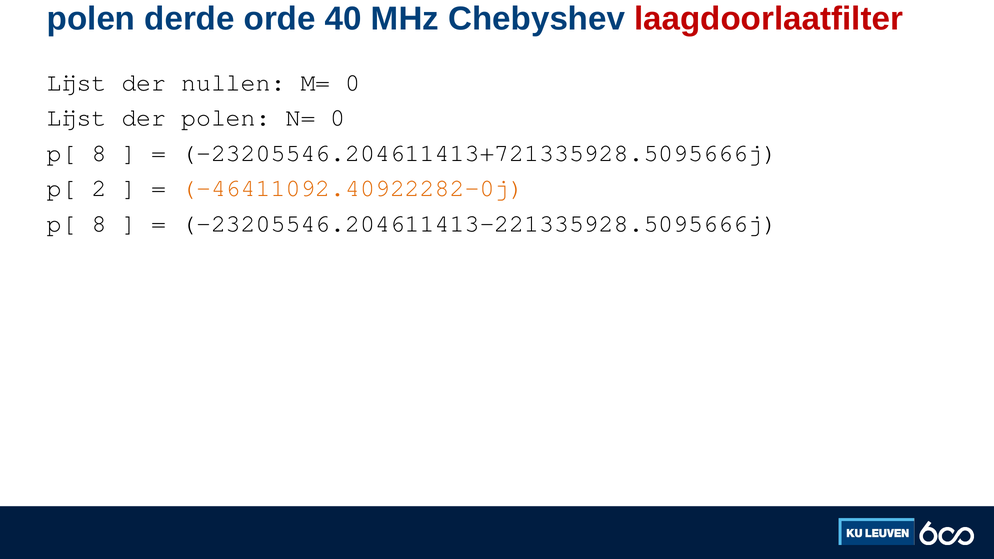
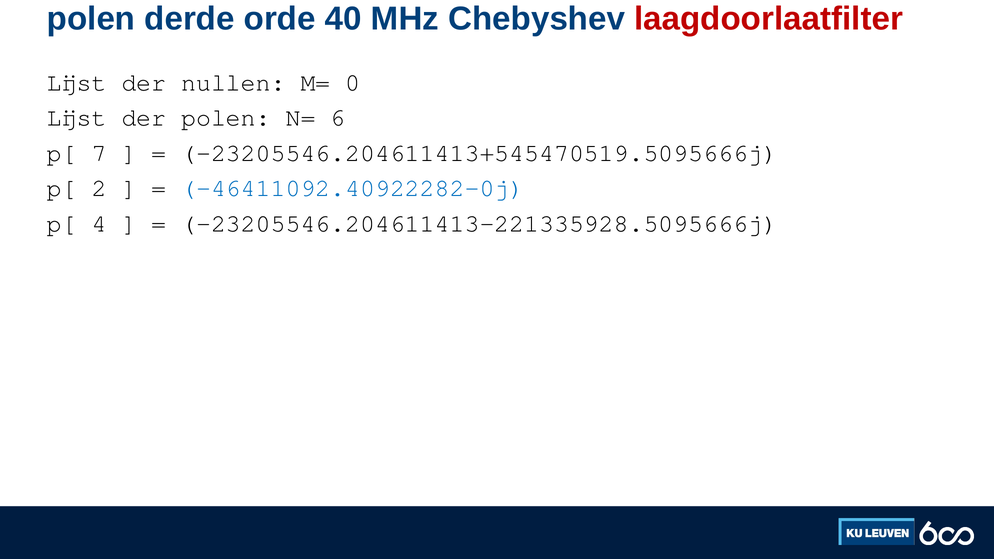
N= 0: 0 -> 6
8 at (99, 153): 8 -> 7
-23205546.204611413+721335928.5095666j: -23205546.204611413+721335928.5095666j -> -23205546.204611413+545470519.5095666j
-46411092.40922282-0j colour: orange -> blue
8 at (99, 223): 8 -> 4
